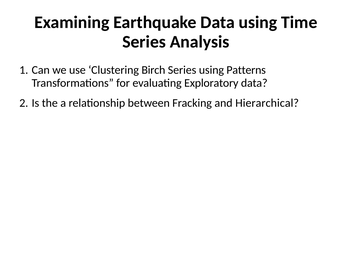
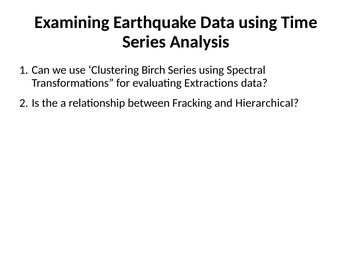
Patterns: Patterns -> Spectral
Exploratory: Exploratory -> Extractions
